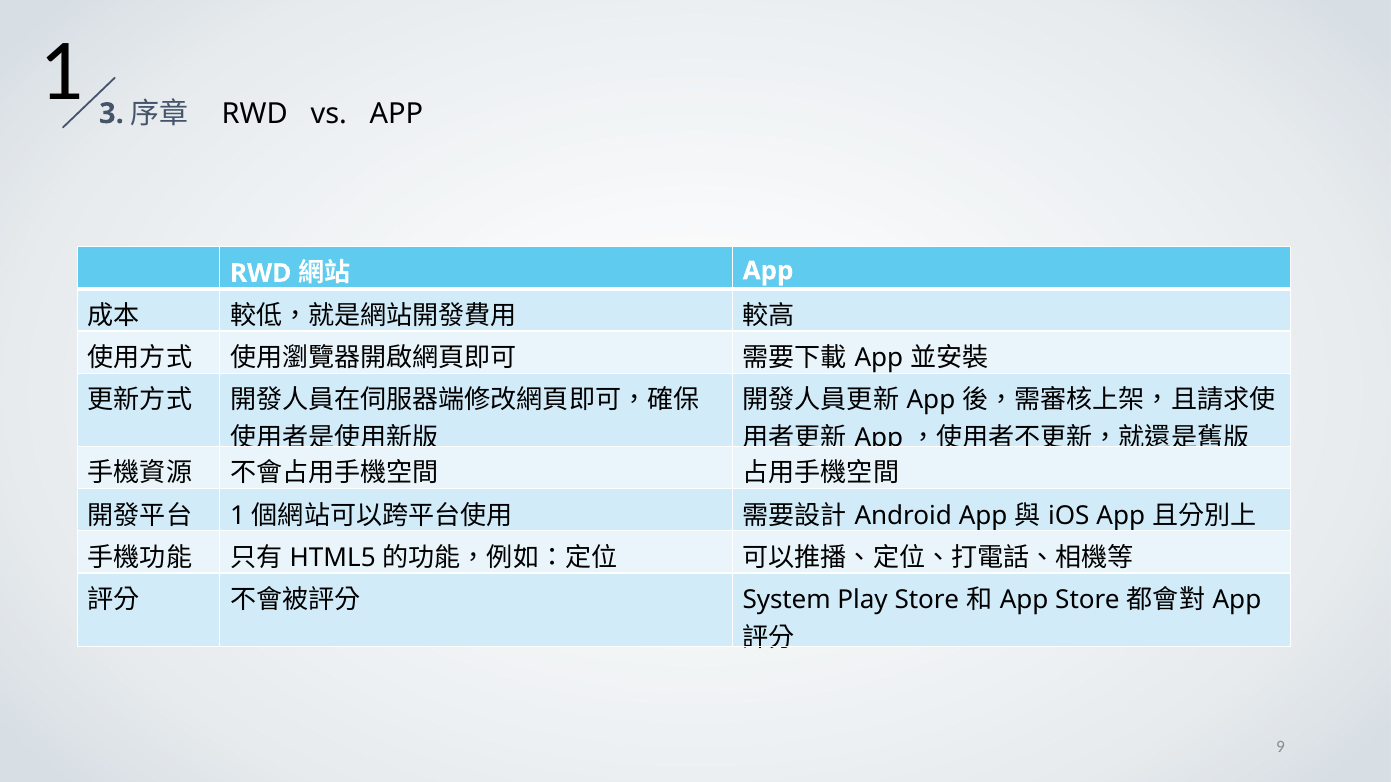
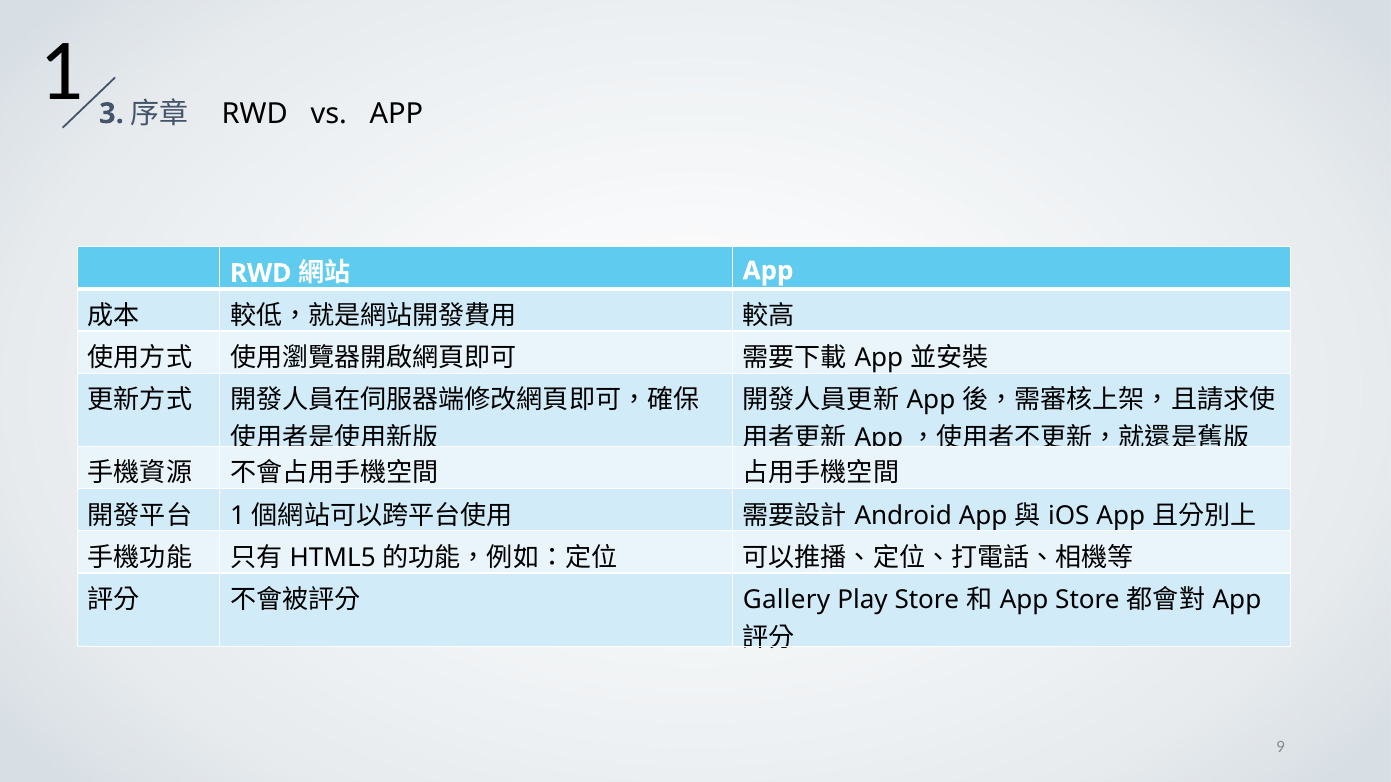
System: System -> Gallery
